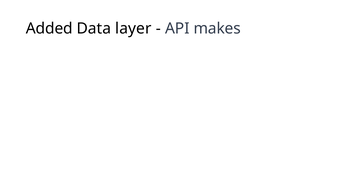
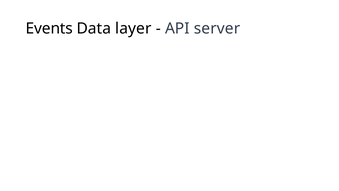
Added: Added -> Events
makes: makes -> server
